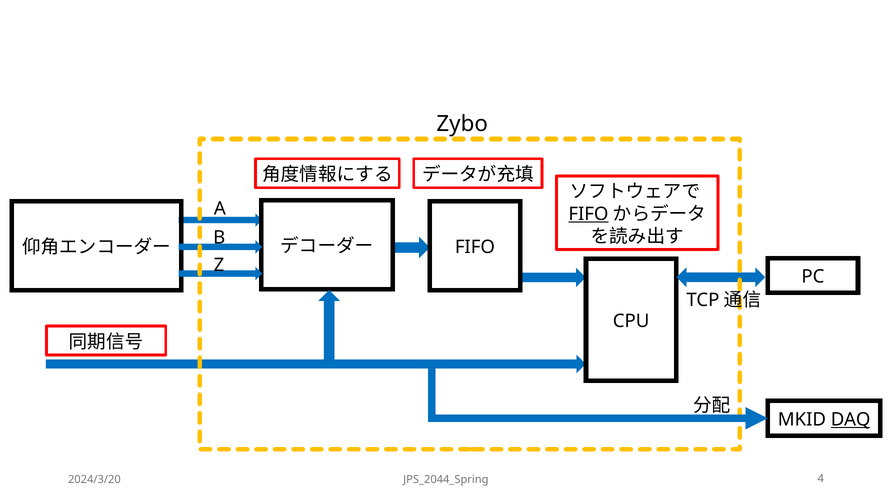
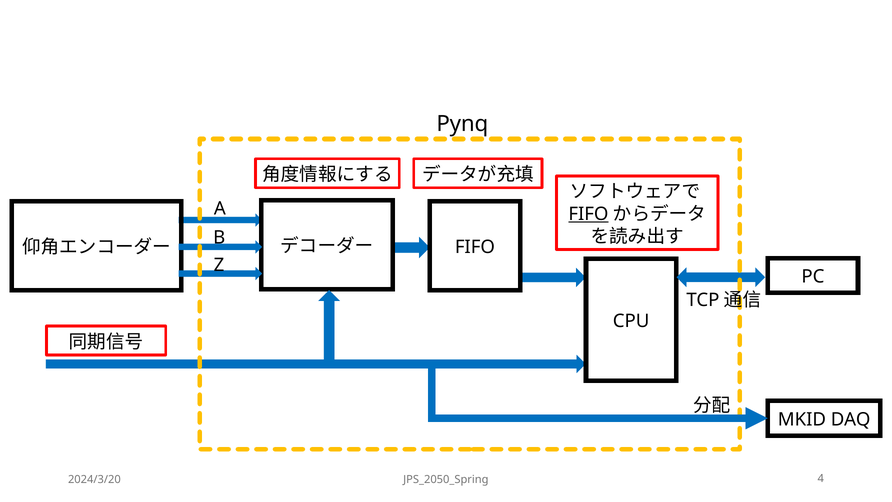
Zybo: Zybo -> Pynq
DAQ underline: present -> none
JPS_2044_Spring: JPS_2044_Spring -> JPS_2050_Spring
